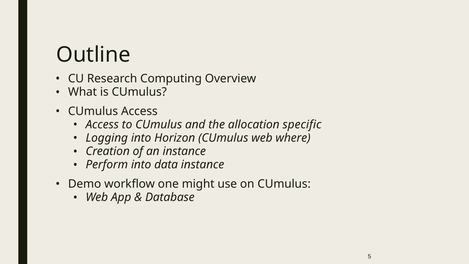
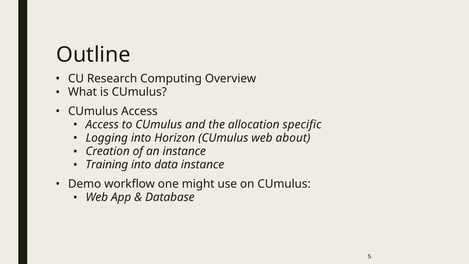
where: where -> about
Perform: Perform -> Training
